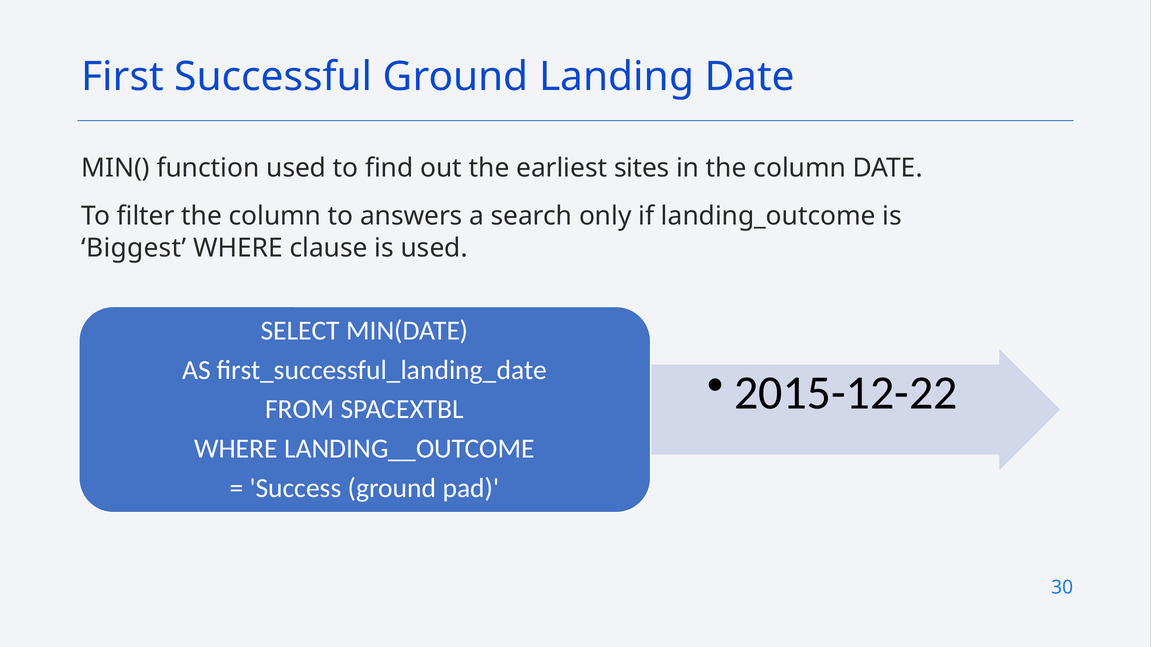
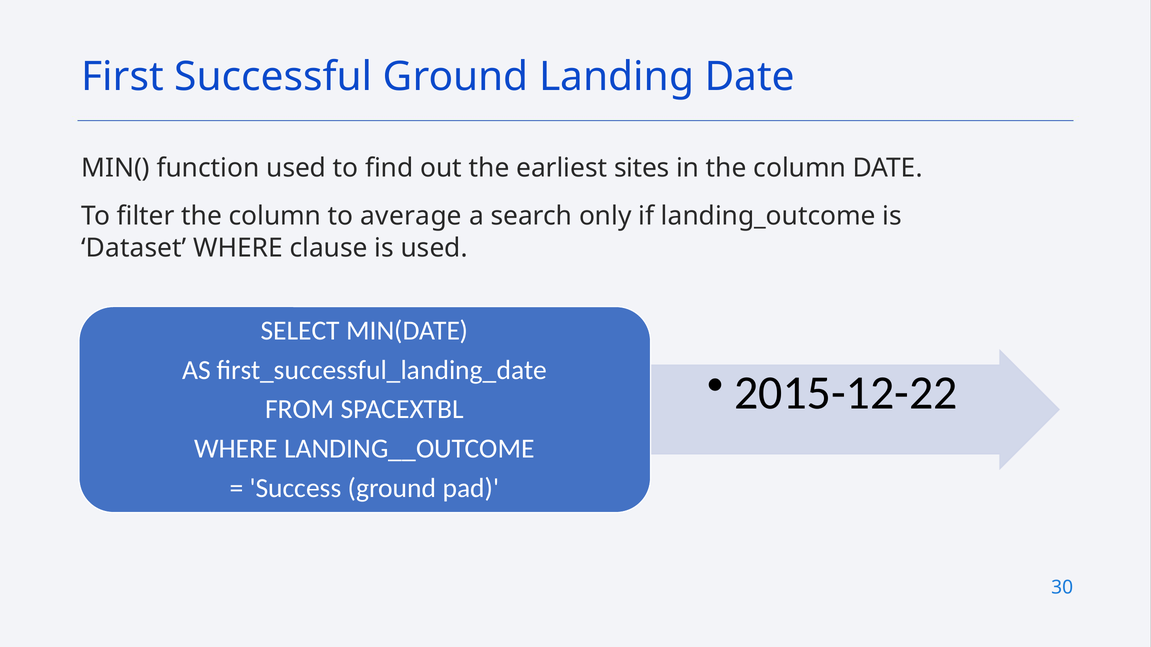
answers: answers -> average
Biggest: Biggest -> Dataset
